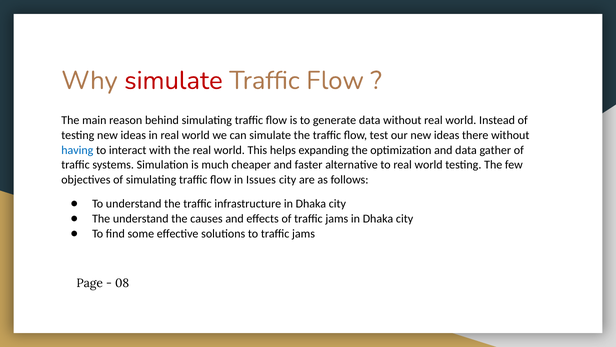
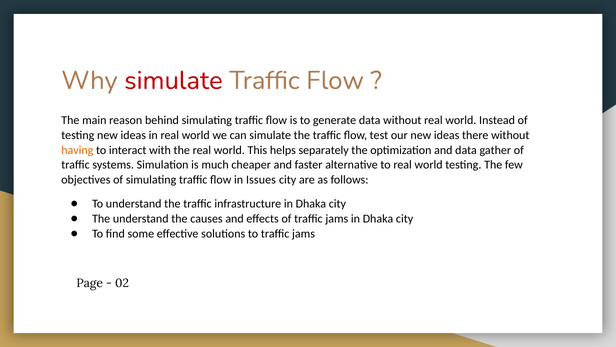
having colour: blue -> orange
expanding: expanding -> separately
08: 08 -> 02
